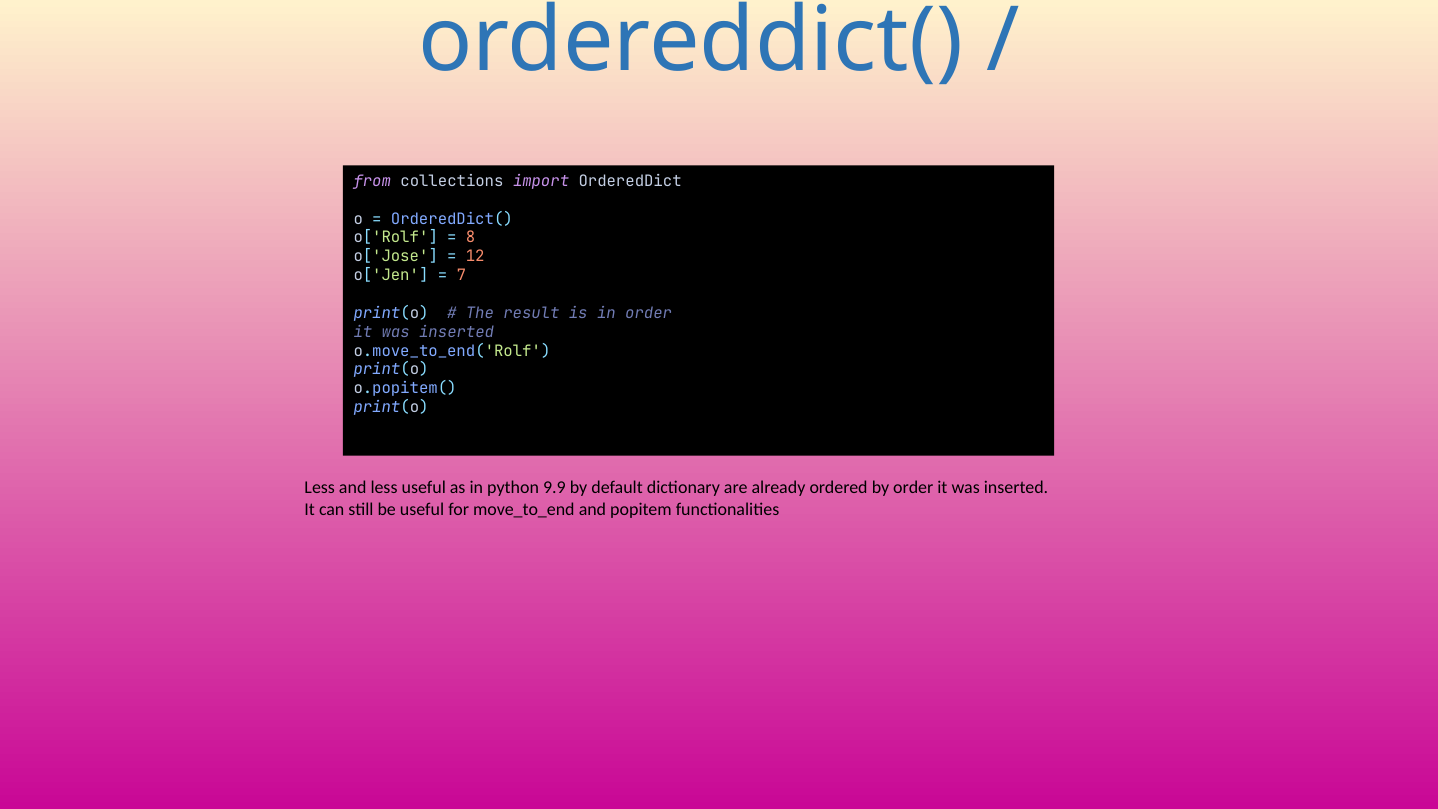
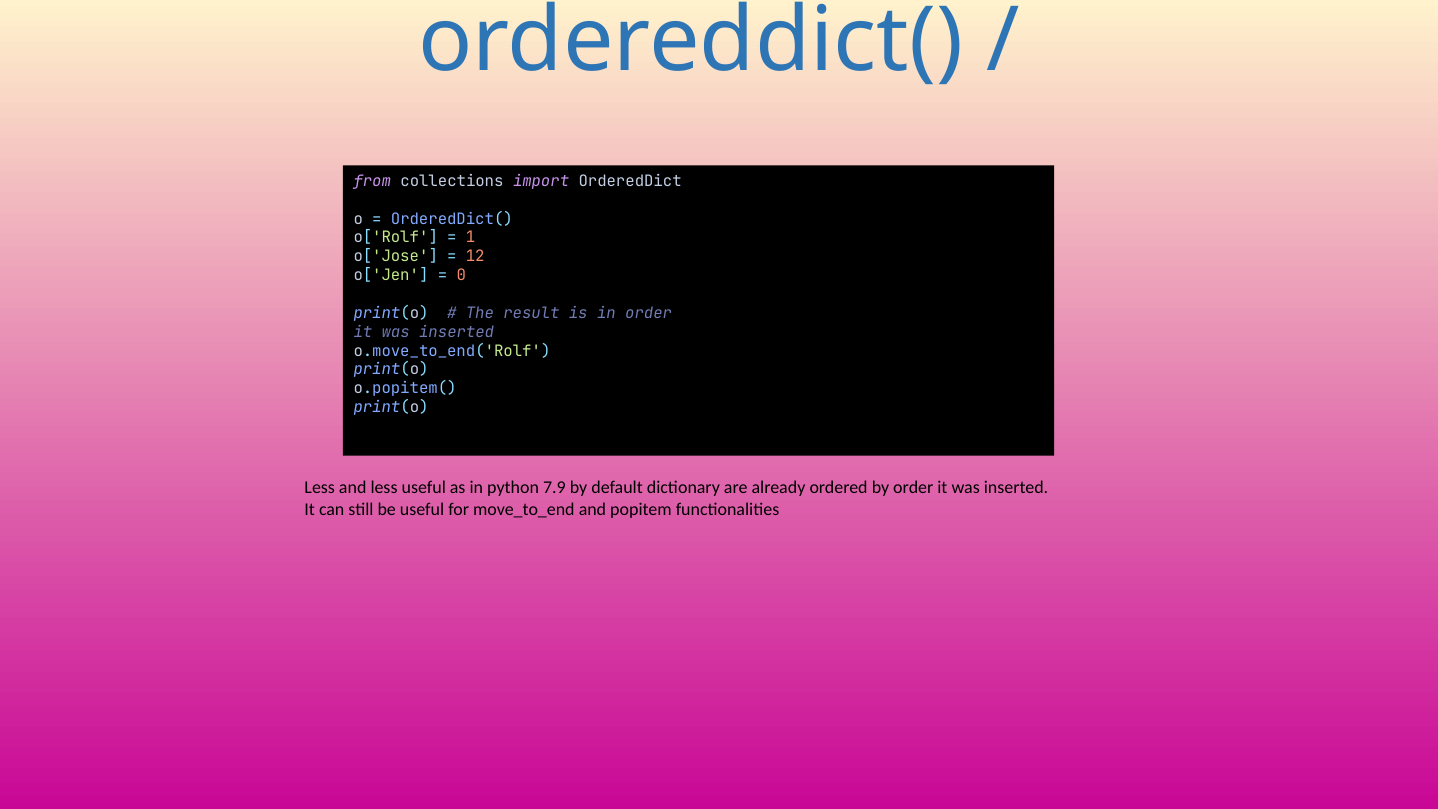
8: 8 -> 1
7: 7 -> 0
9.9: 9.9 -> 7.9
